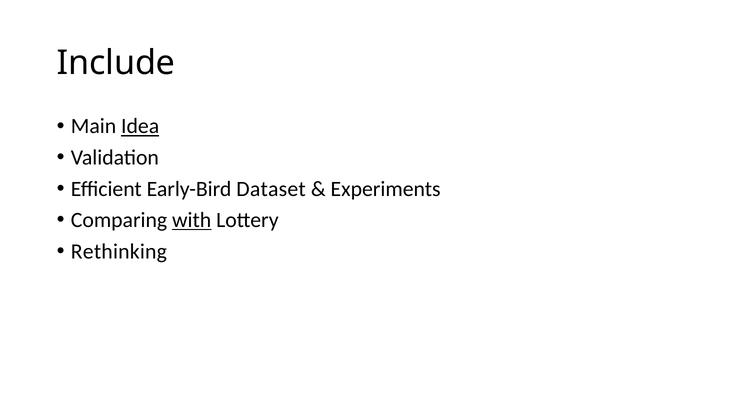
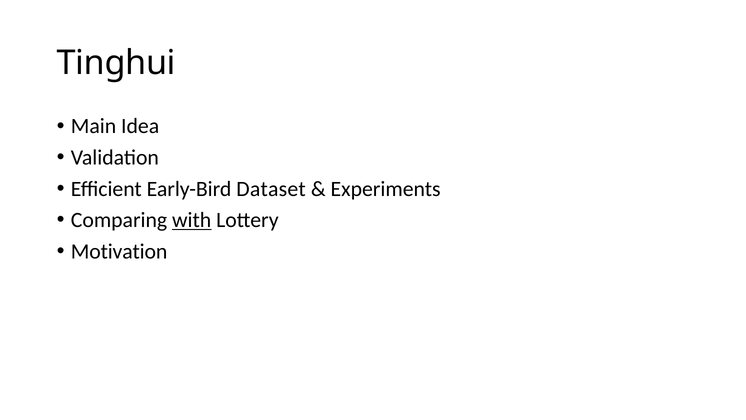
Include: Include -> Tinghui
Idea underline: present -> none
Rethinking: Rethinking -> Motivation
